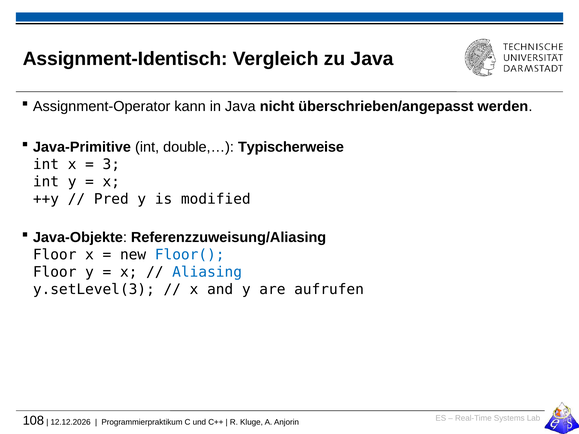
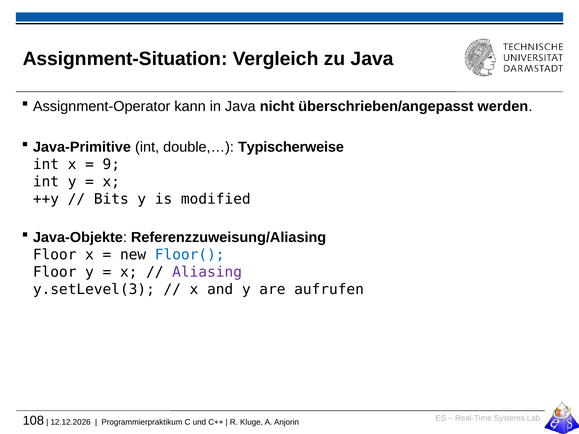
Assignment-Identisch: Assignment-Identisch -> Assignment-Situation
3: 3 -> 9
Pred: Pred -> Bits
Aliasing colour: blue -> purple
